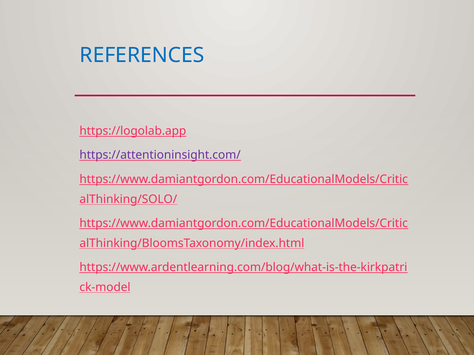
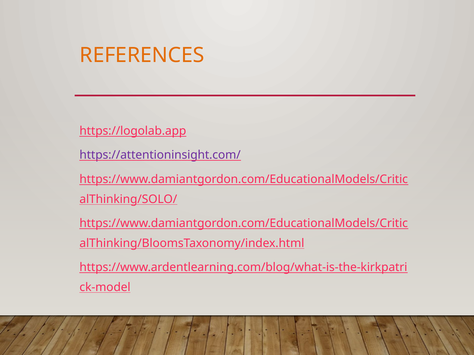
REFERENCES colour: blue -> orange
